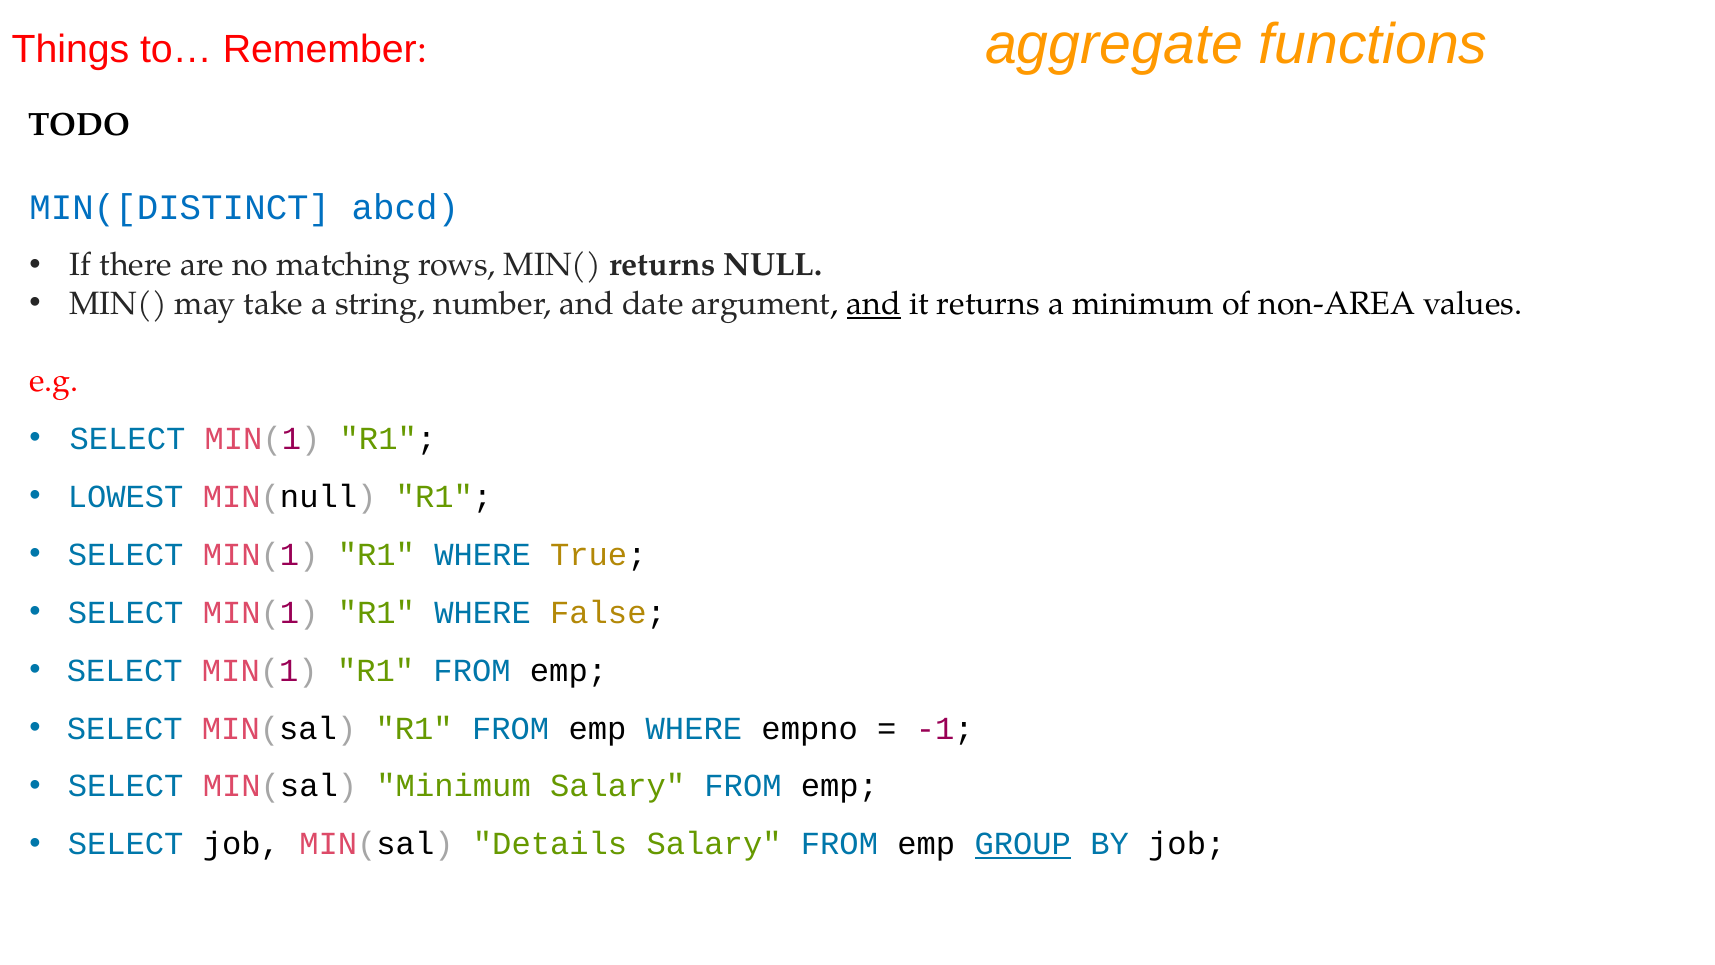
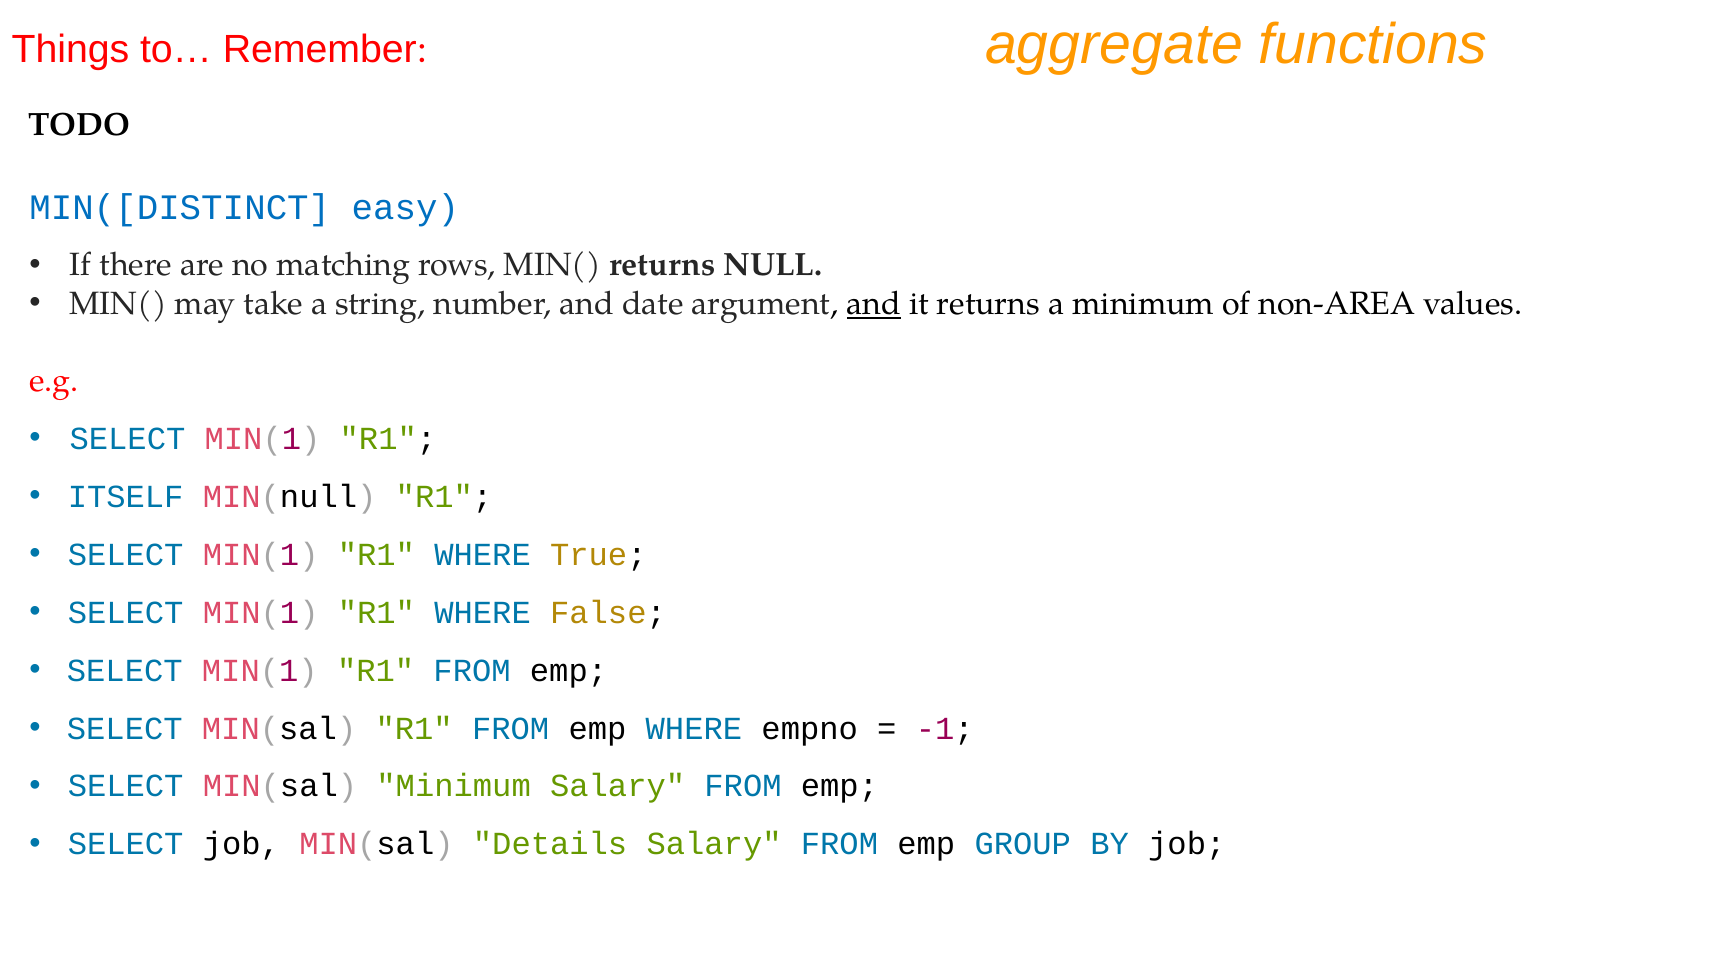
abcd: abcd -> easy
LOWEST: LOWEST -> ITSELF
GROUP underline: present -> none
